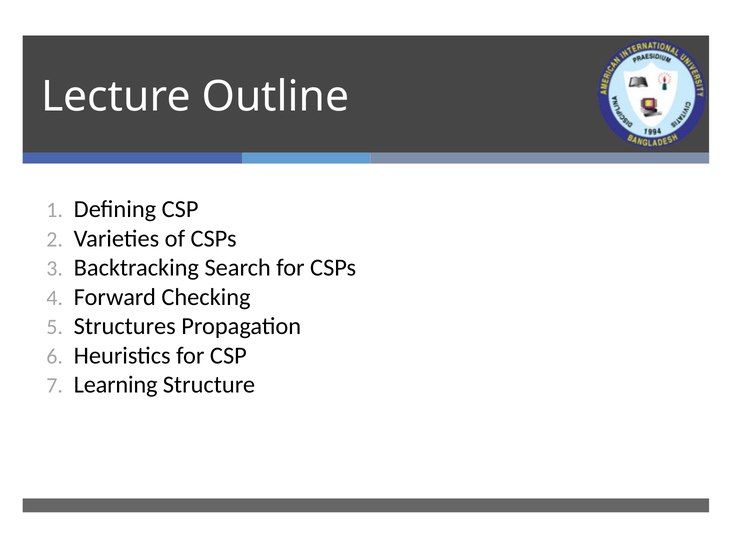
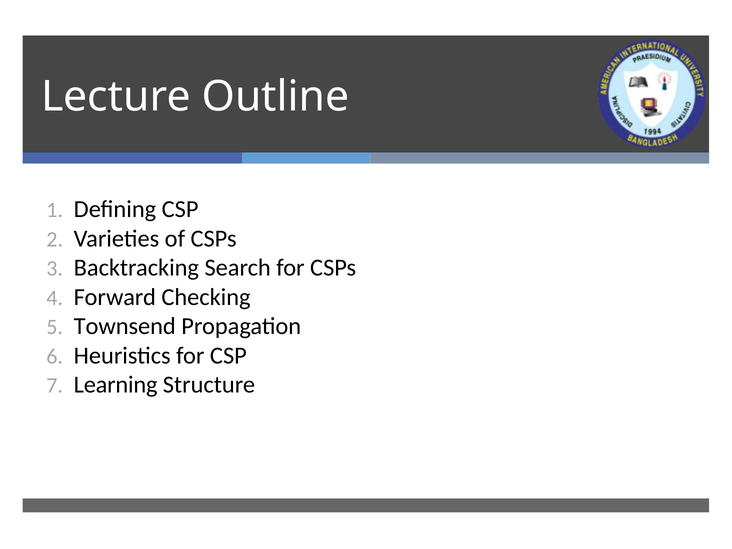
Structures: Structures -> Townsend
